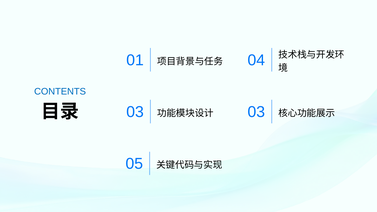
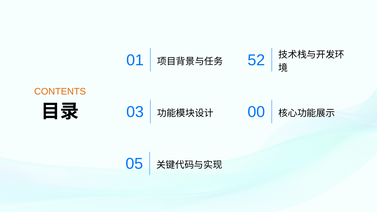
04: 04 -> 52
CONTENTS colour: blue -> orange
03 at (256, 112): 03 -> 00
